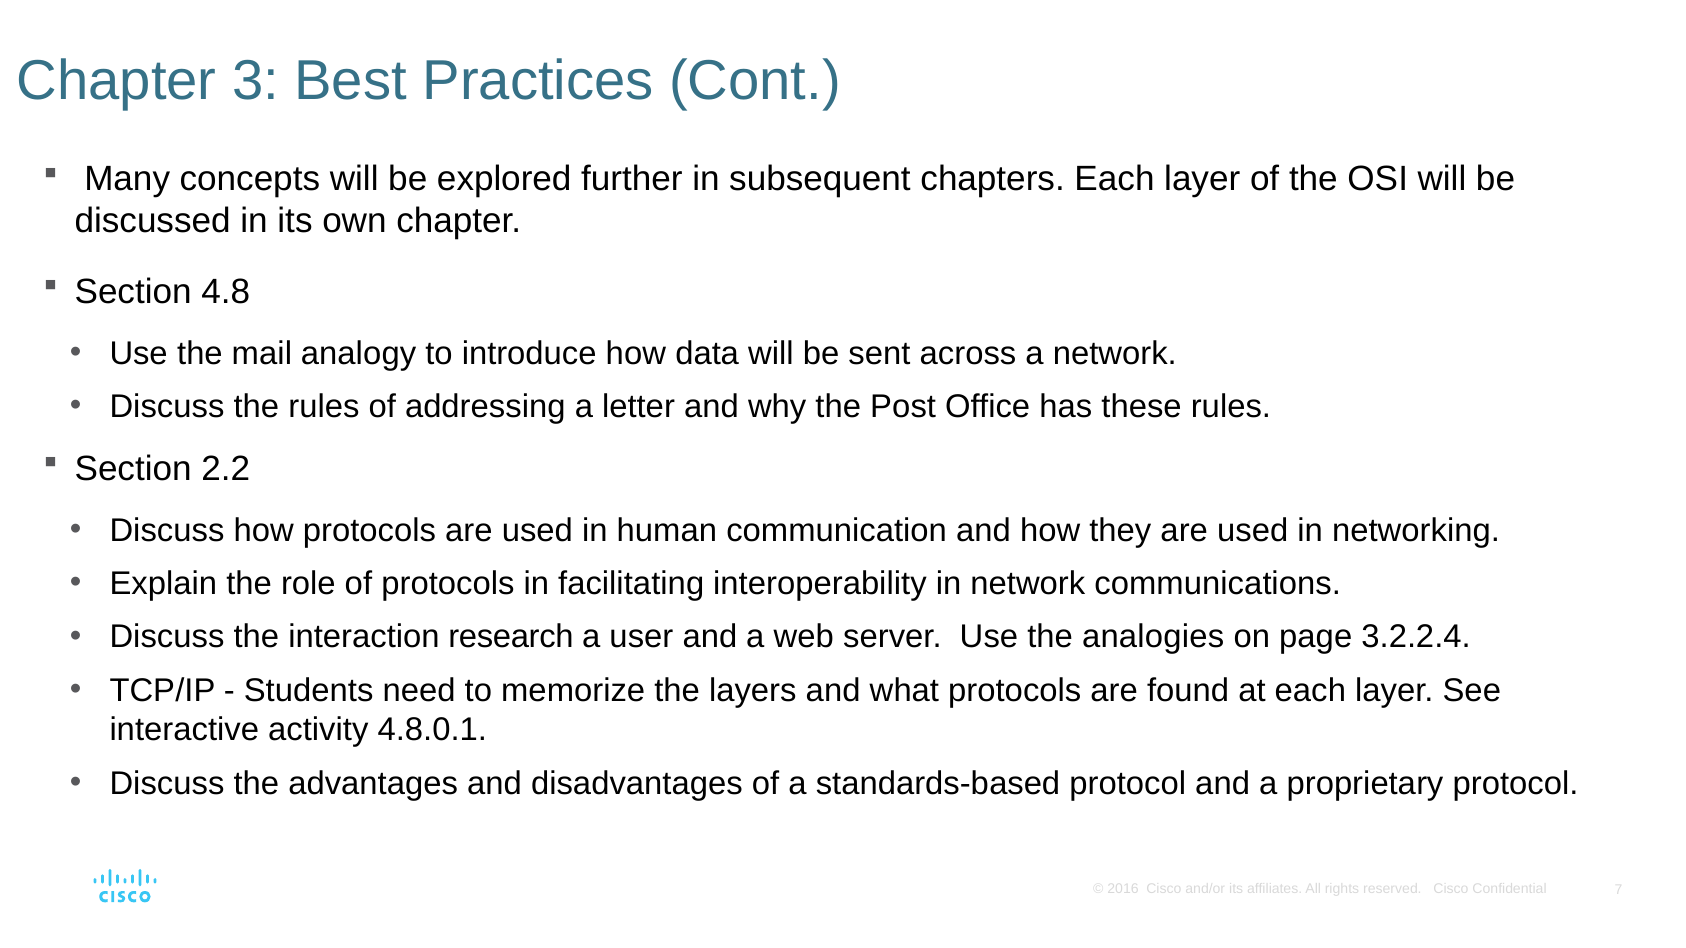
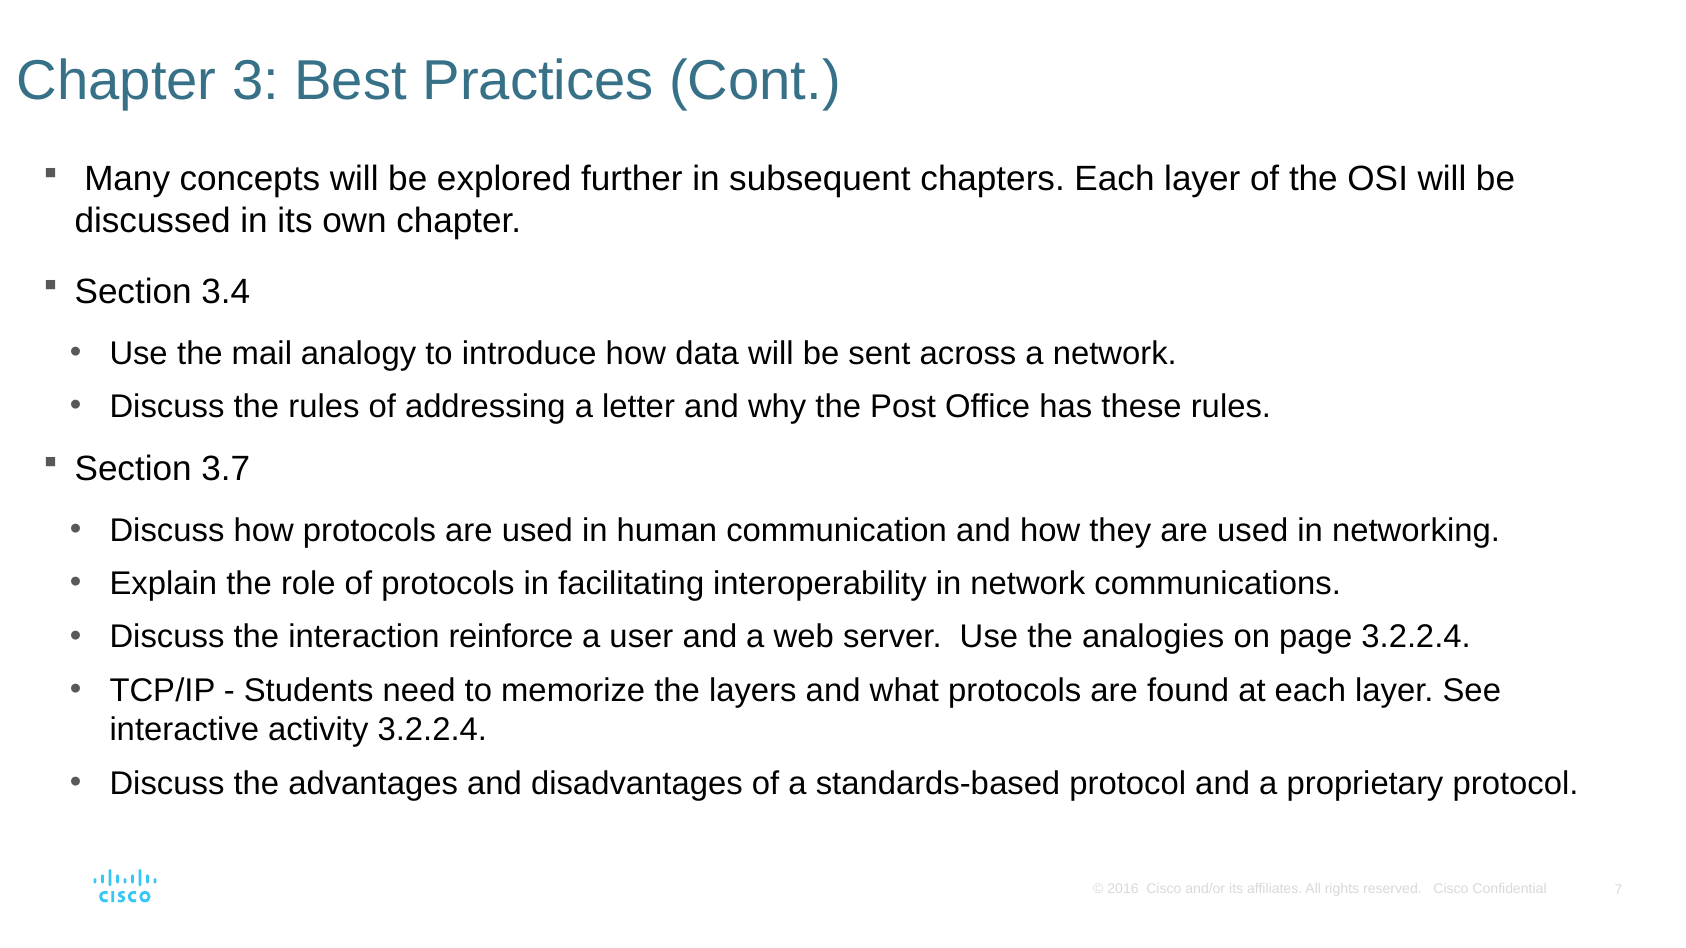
4.8: 4.8 -> 3.4
2.2: 2.2 -> 3.7
research: research -> reinforce
activity 4.8.0.1: 4.8.0.1 -> 3.2.2.4
